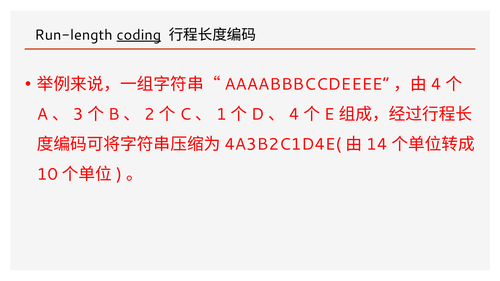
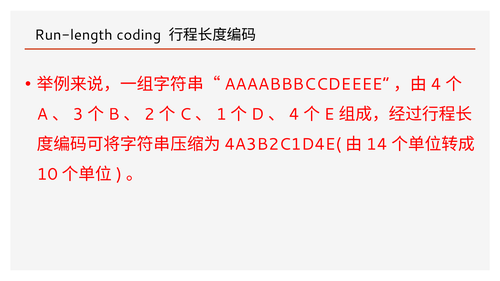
coding underline: present -> none
